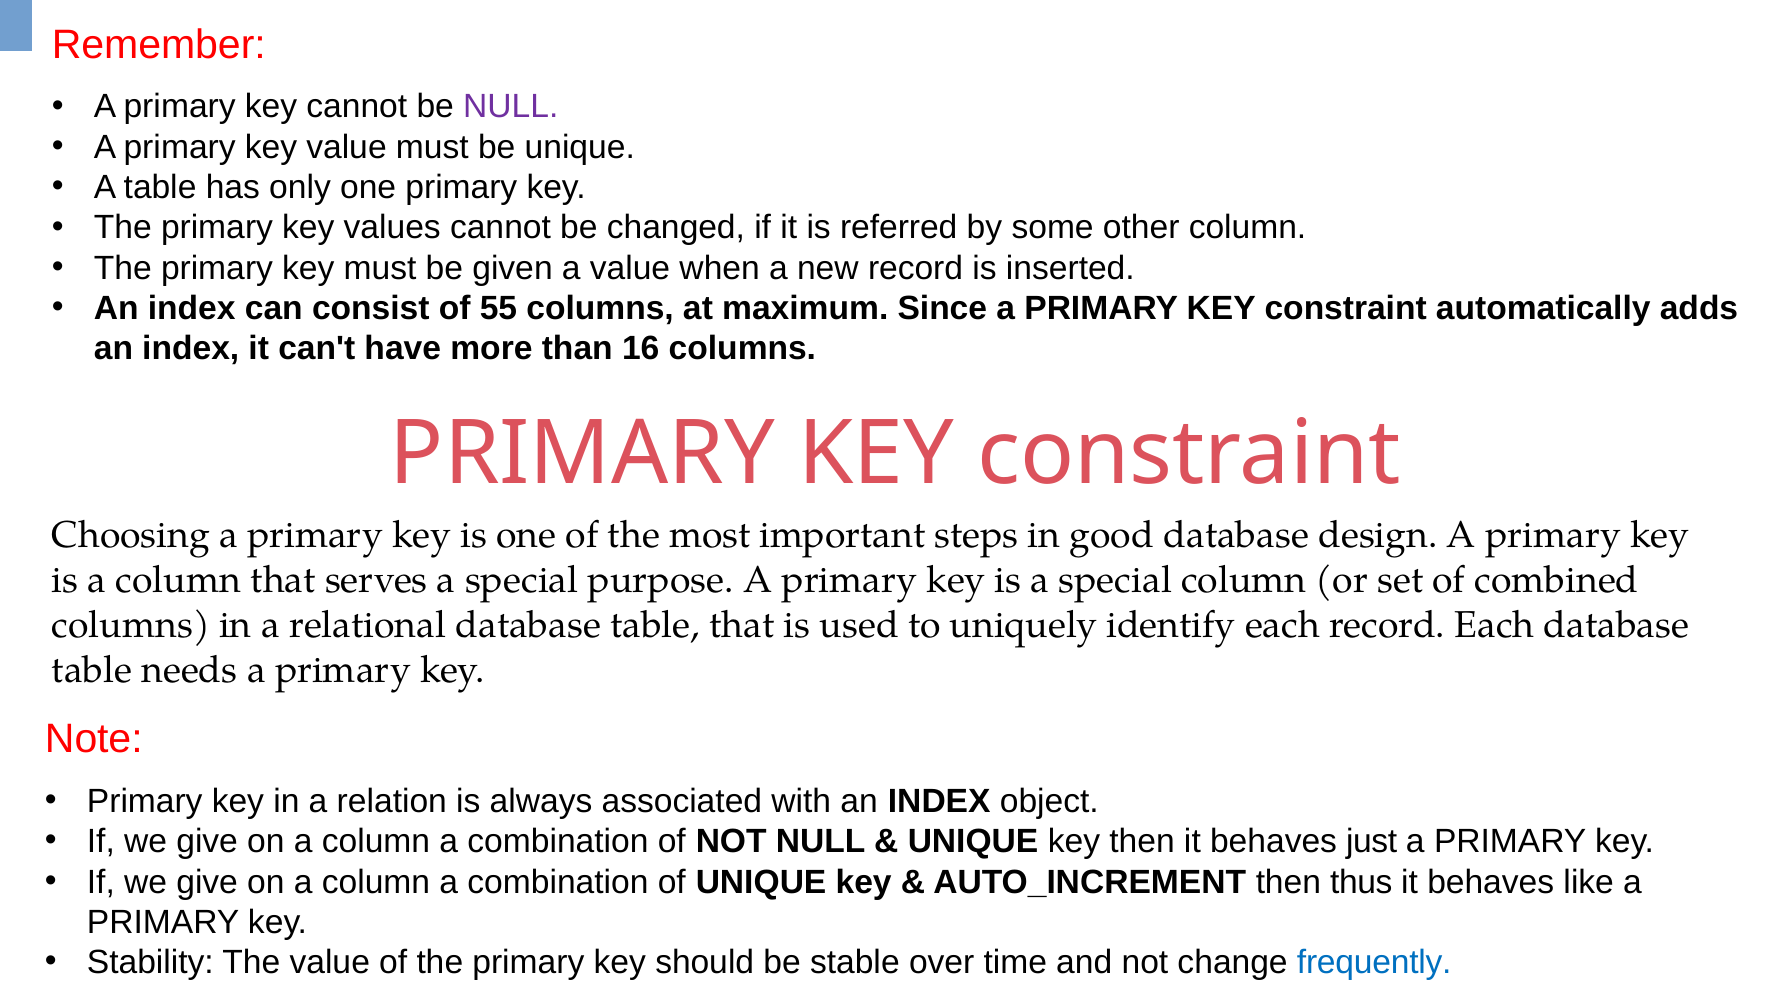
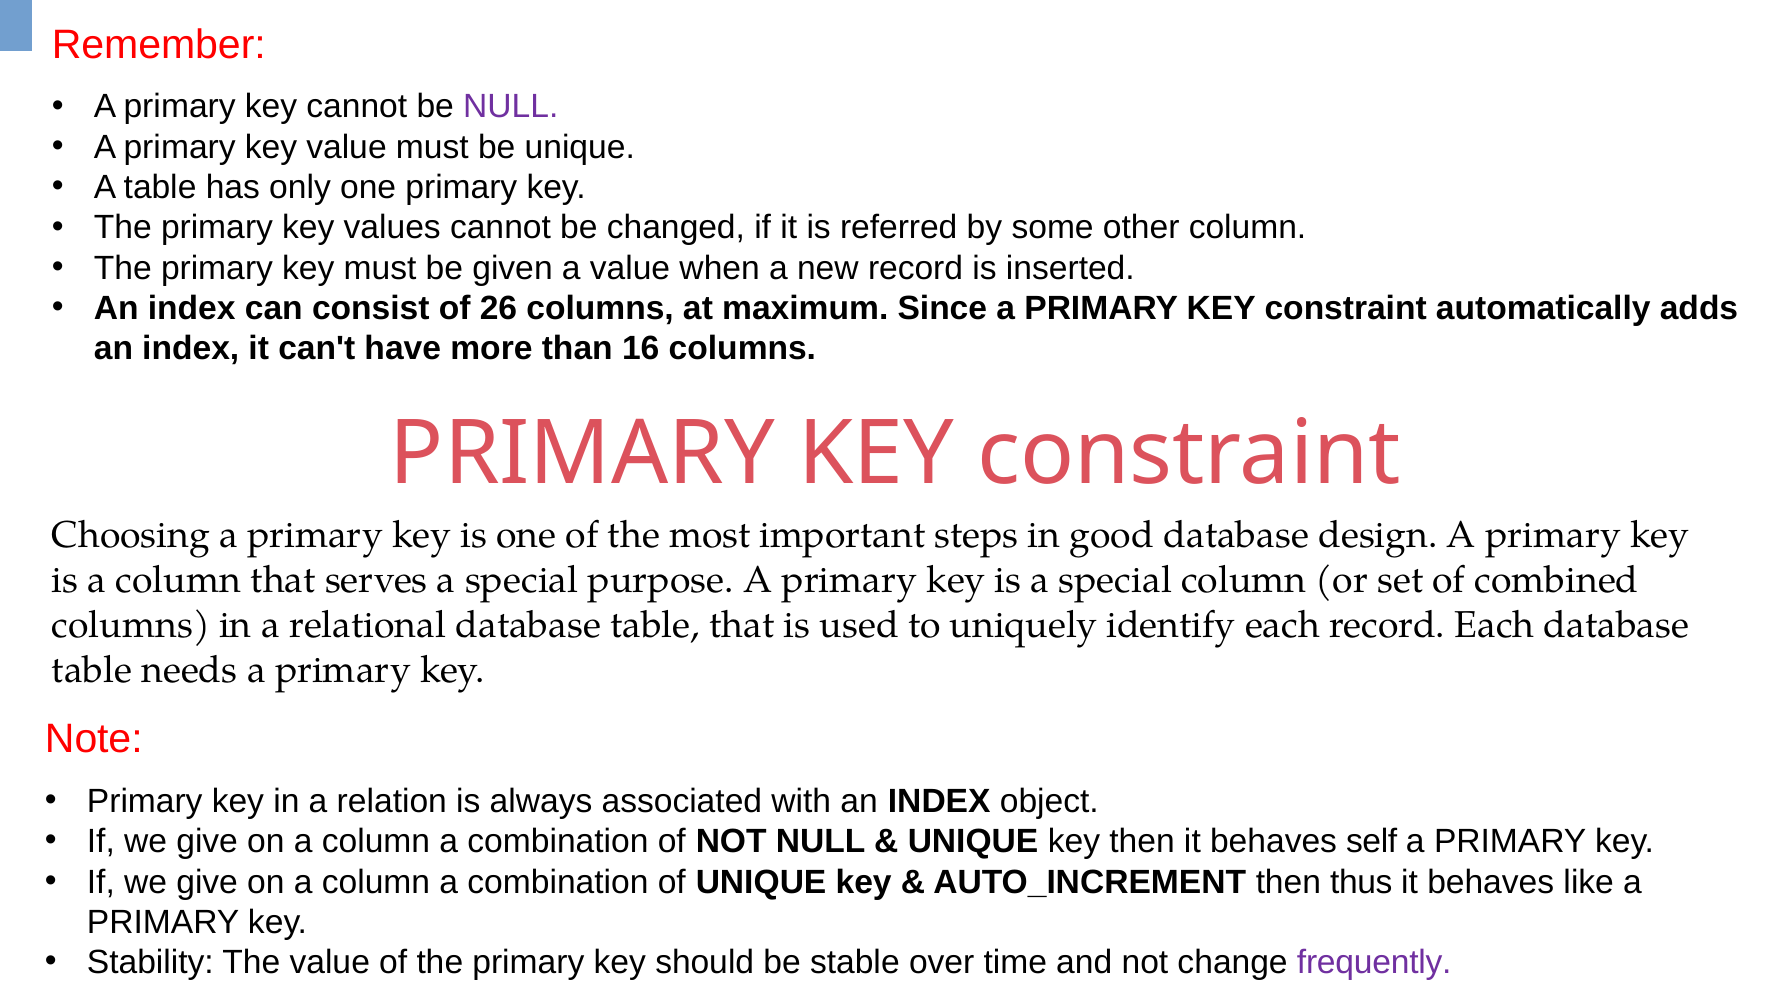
55: 55 -> 26
just: just -> self
frequently colour: blue -> purple
